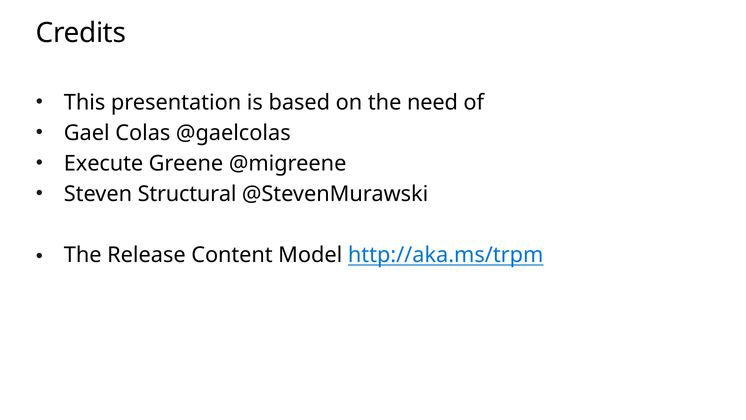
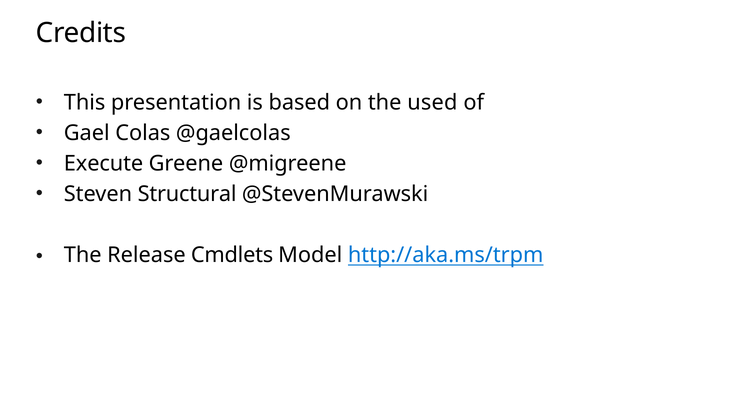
need: need -> used
Content: Content -> Cmdlets
